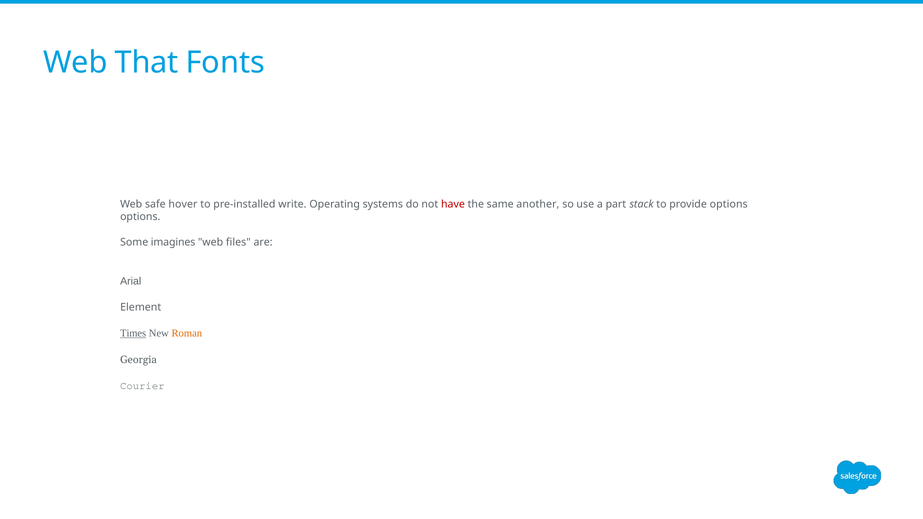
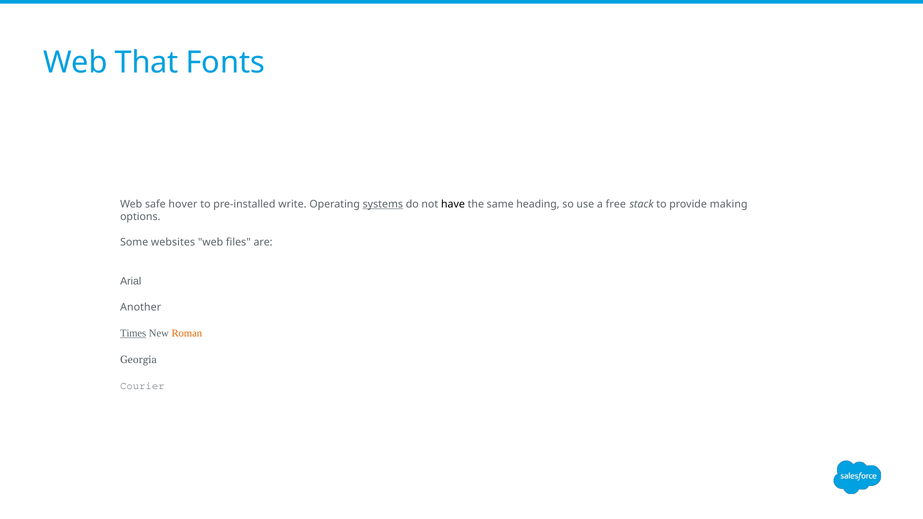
systems underline: none -> present
have colour: red -> black
another: another -> heading
part: part -> free
provide options: options -> making
imagines: imagines -> websites
Element: Element -> Another
